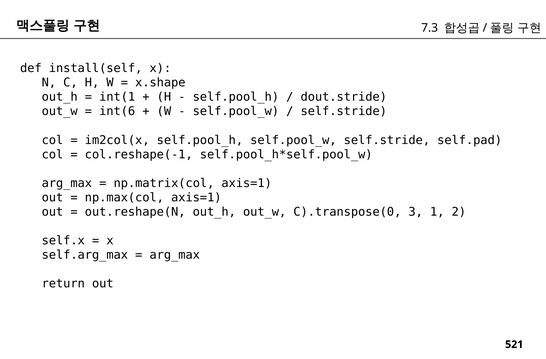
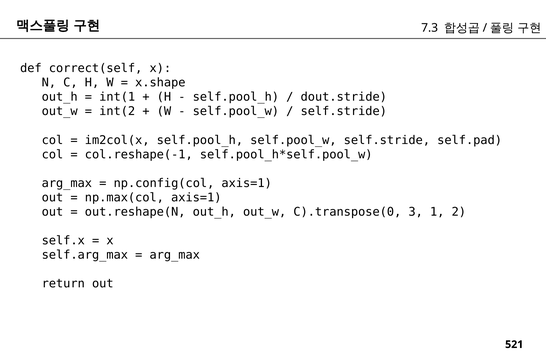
install(self: install(self -> correct(self
int(6: int(6 -> int(2
np.matrix(col: np.matrix(col -> np.config(col
